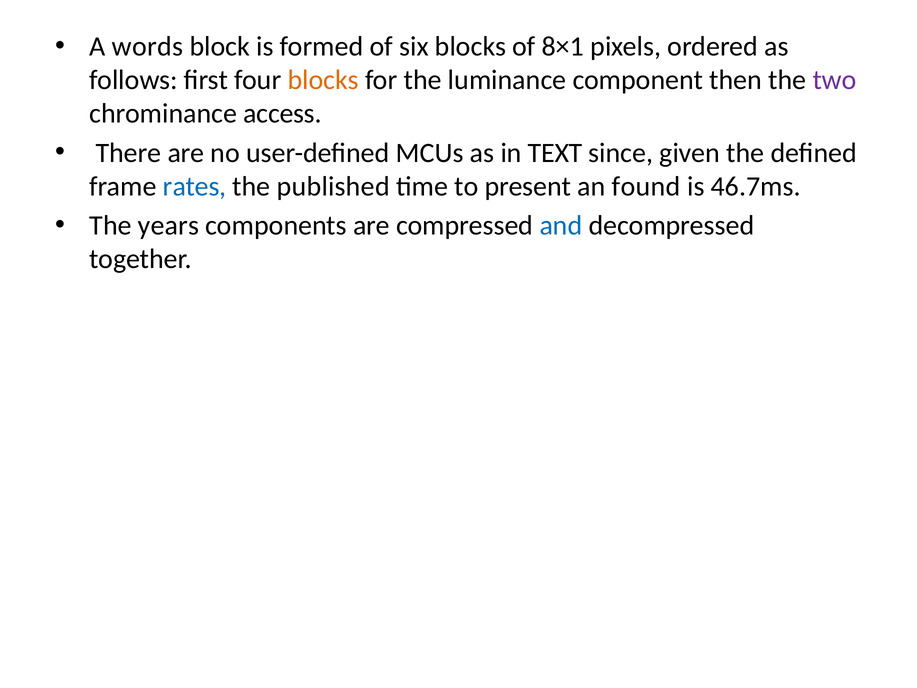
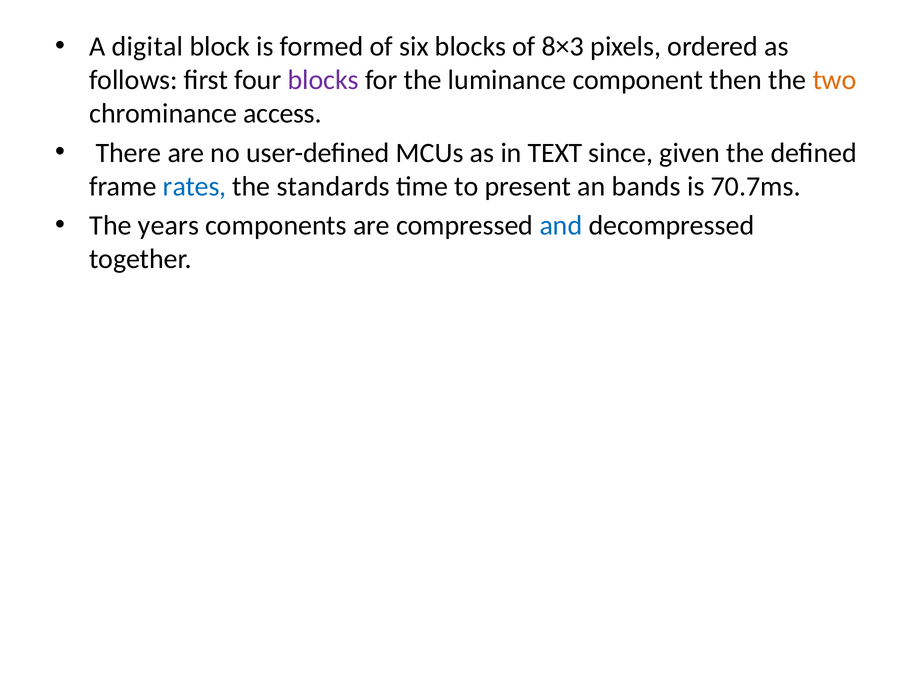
words: words -> digital
8×1: 8×1 -> 8×3
blocks at (323, 80) colour: orange -> purple
two colour: purple -> orange
published: published -> standards
found: found -> bands
46.7ms: 46.7ms -> 70.7ms
